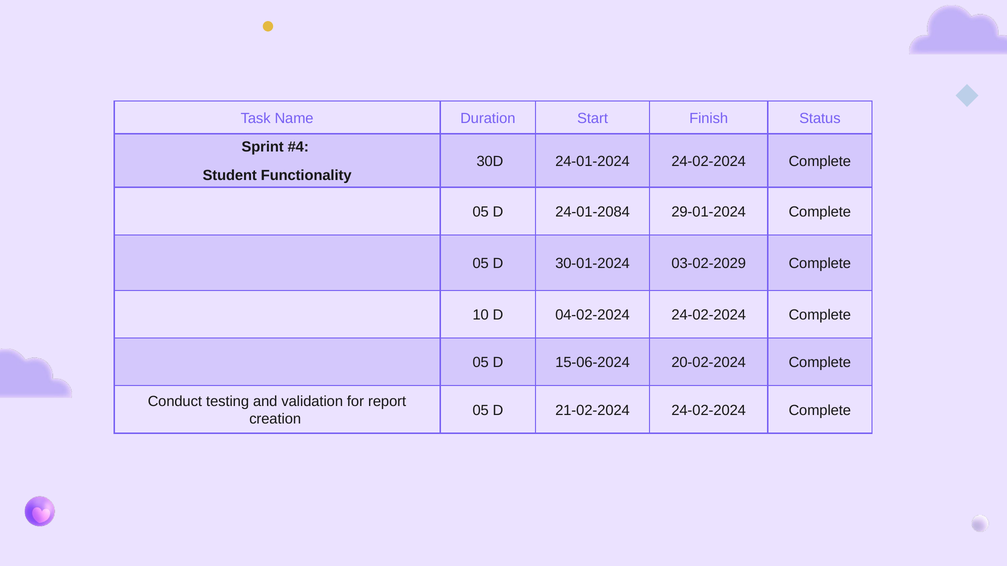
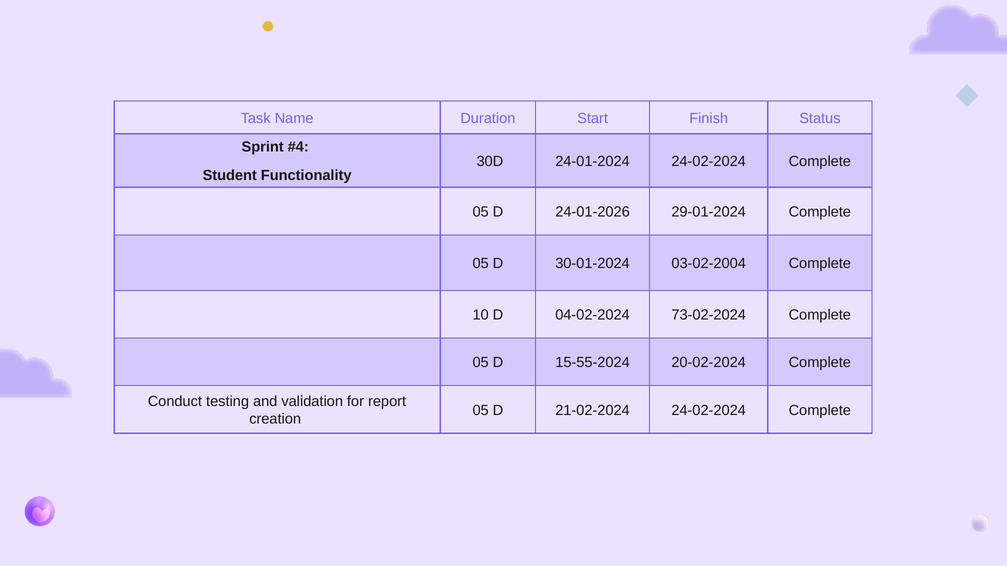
24-01-2084: 24-01-2084 -> 24-01-2026
03-02-2029: 03-02-2029 -> 03-02-2004
04-02-2024 24-02-2024: 24-02-2024 -> 73-02-2024
15-06-2024: 15-06-2024 -> 15-55-2024
